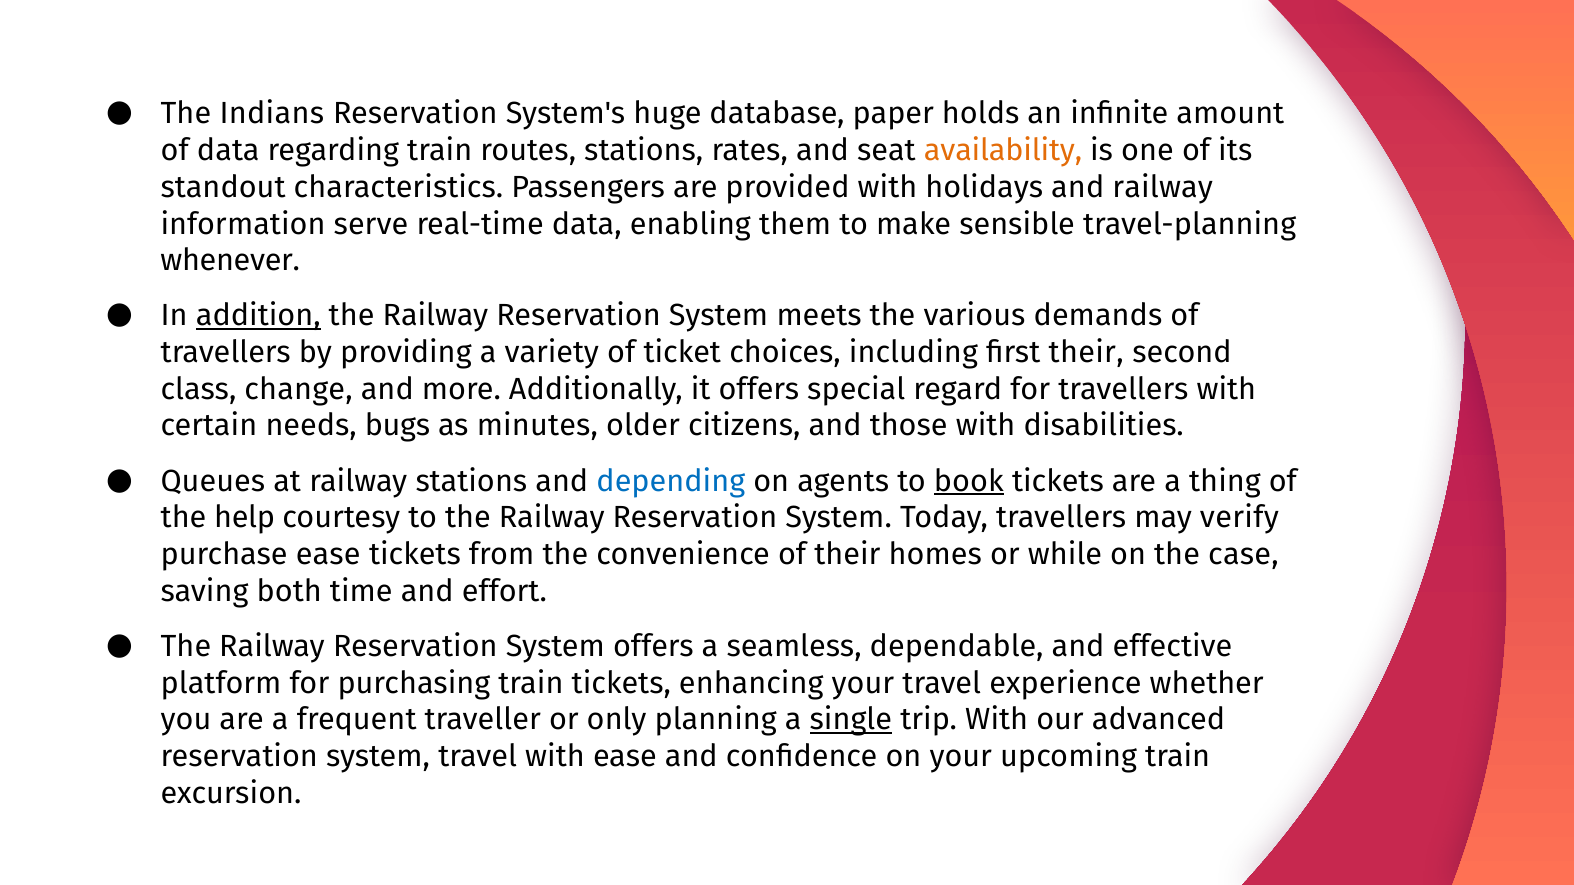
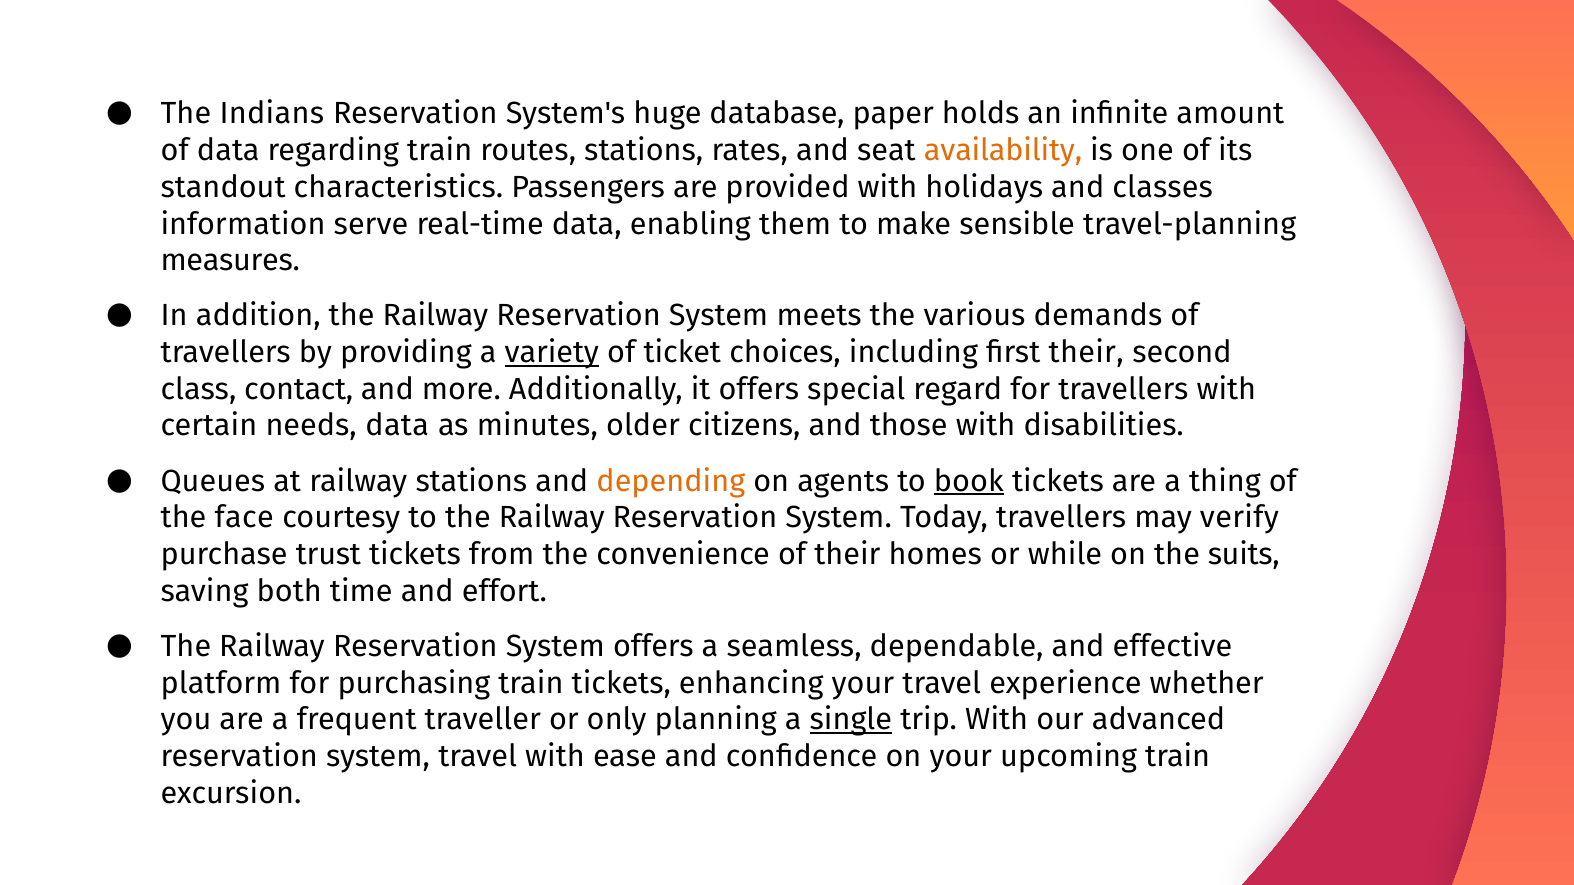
and railway: railway -> classes
whenever: whenever -> measures
addition underline: present -> none
variety underline: none -> present
change: change -> contact
needs bugs: bugs -> data
depending colour: blue -> orange
help: help -> face
purchase ease: ease -> trust
case: case -> suits
